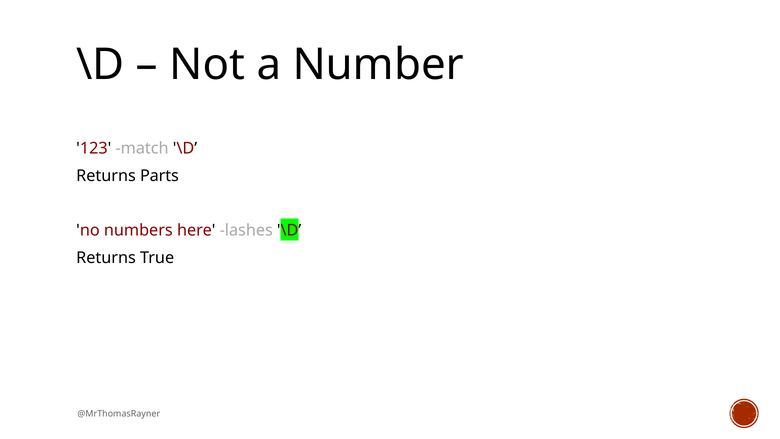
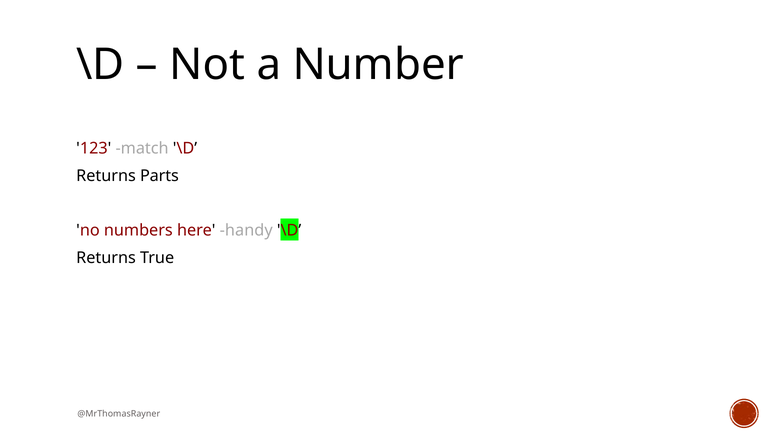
lashes: lashes -> handy
